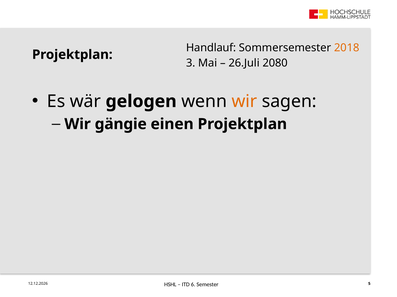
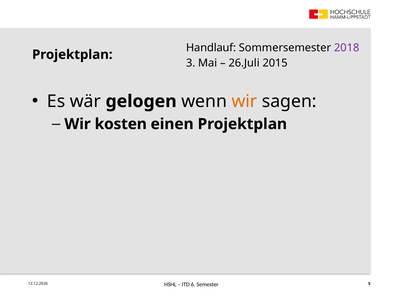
2018 colour: orange -> purple
2080: 2080 -> 2015
gängie: gängie -> kosten
